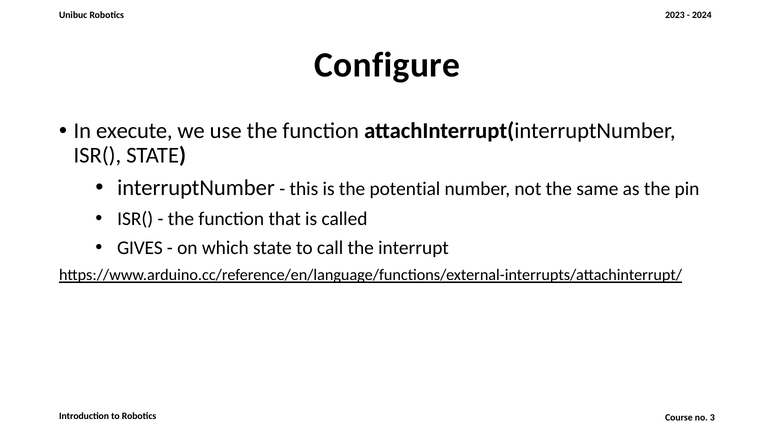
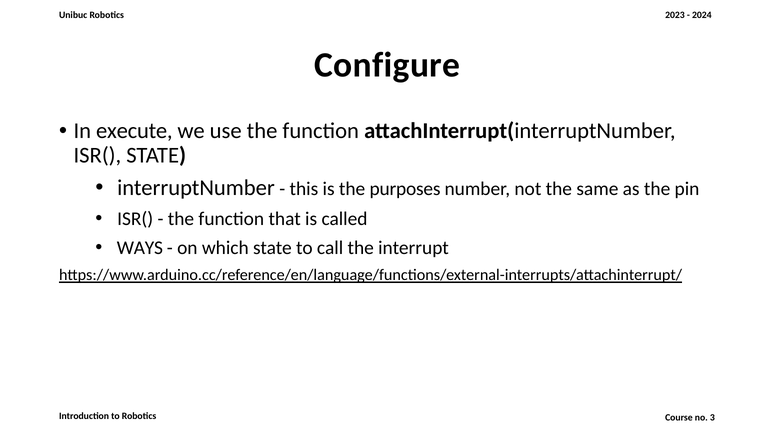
potential: potential -> purposes
GIVES: GIVES -> WAYS
